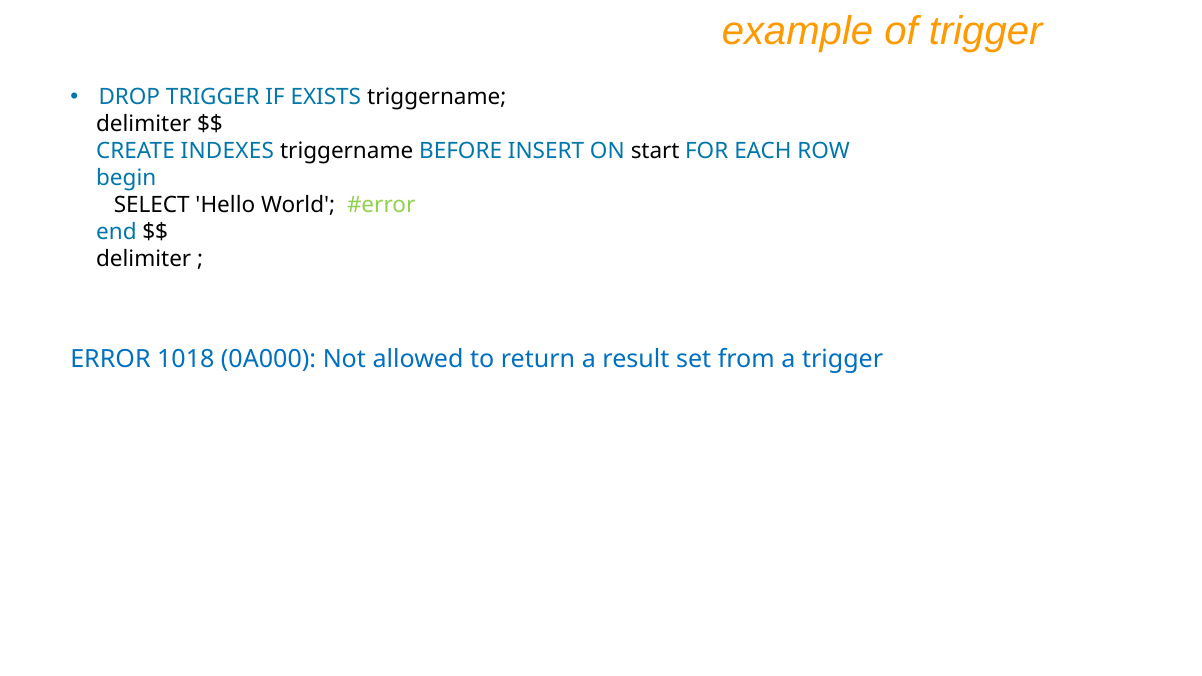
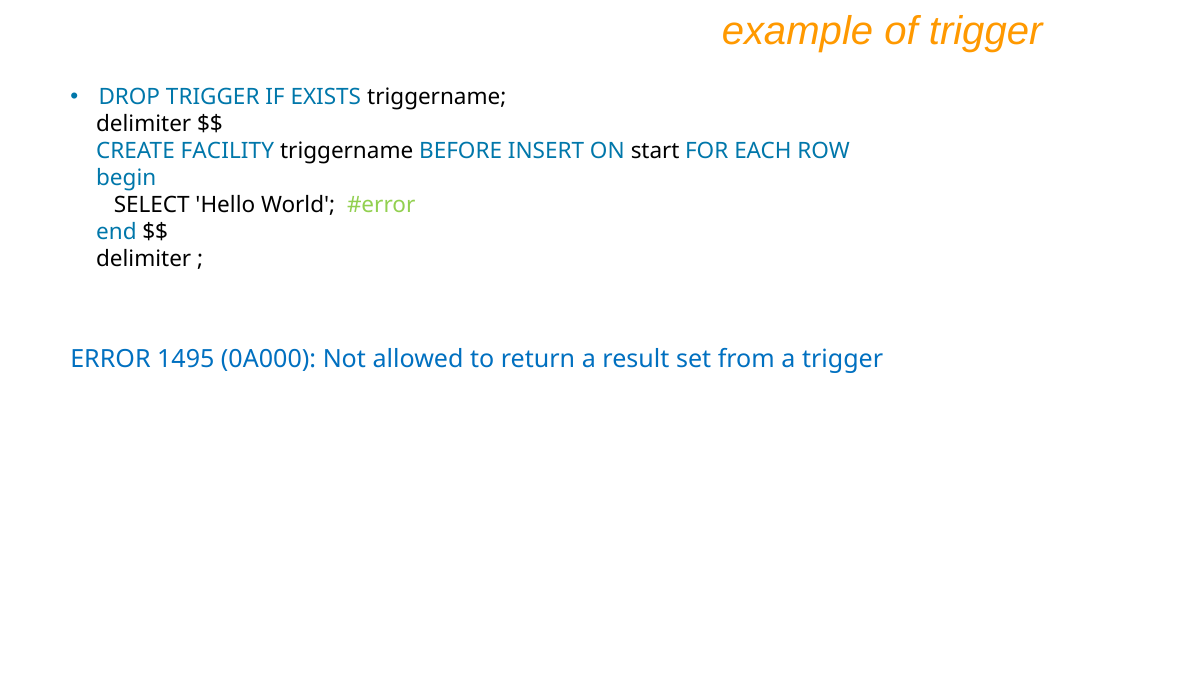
INDEXES: INDEXES -> FACILITY
1018: 1018 -> 1495
